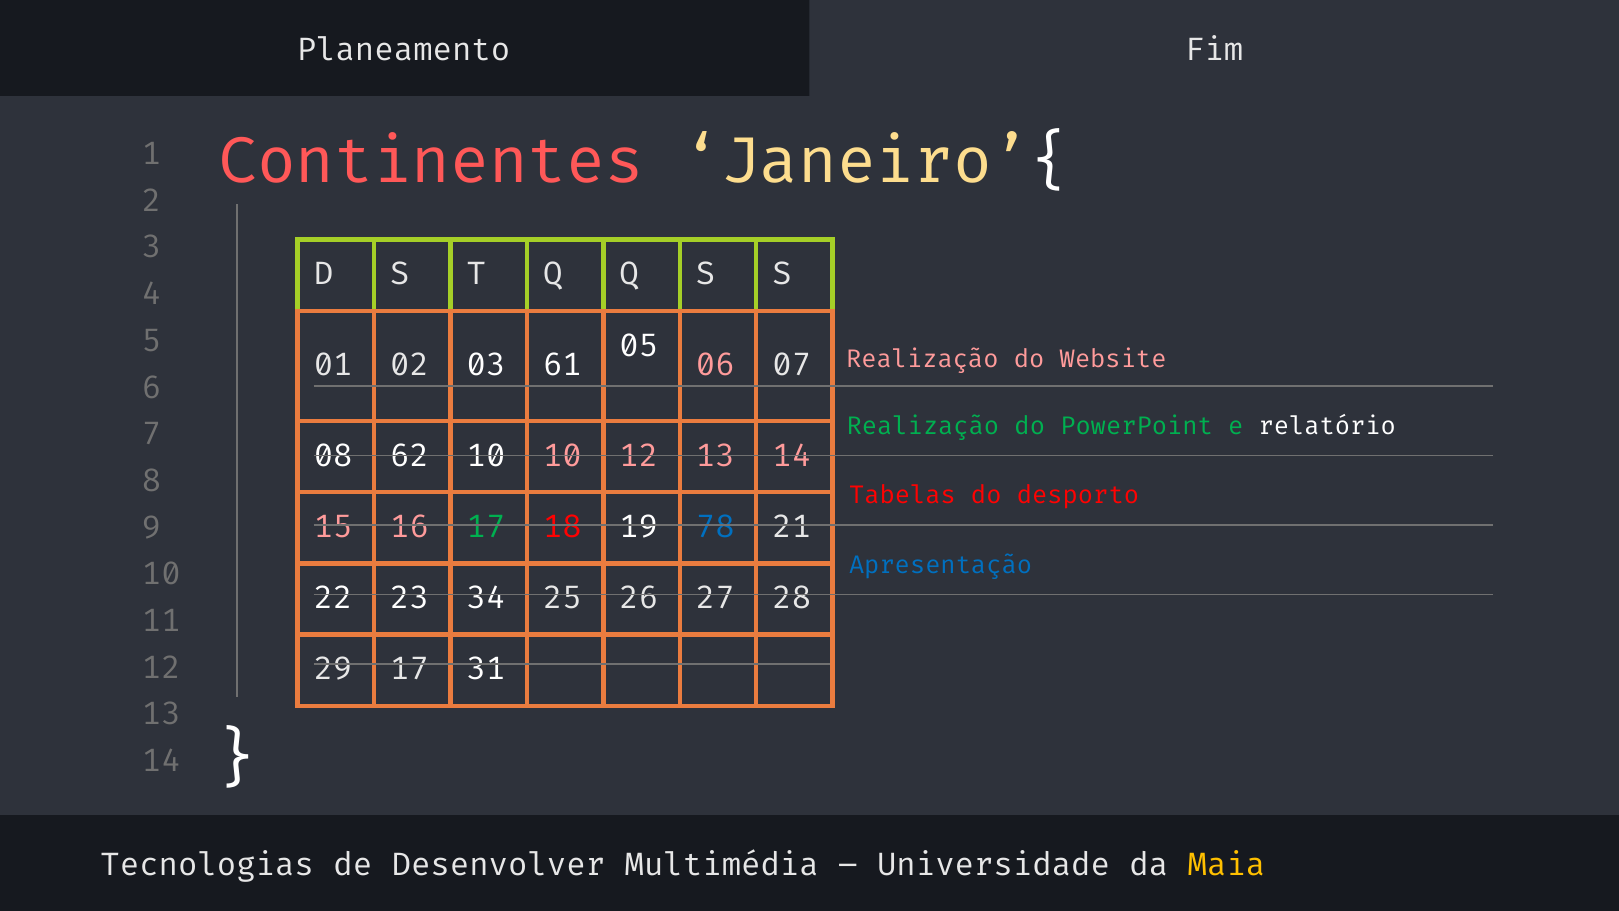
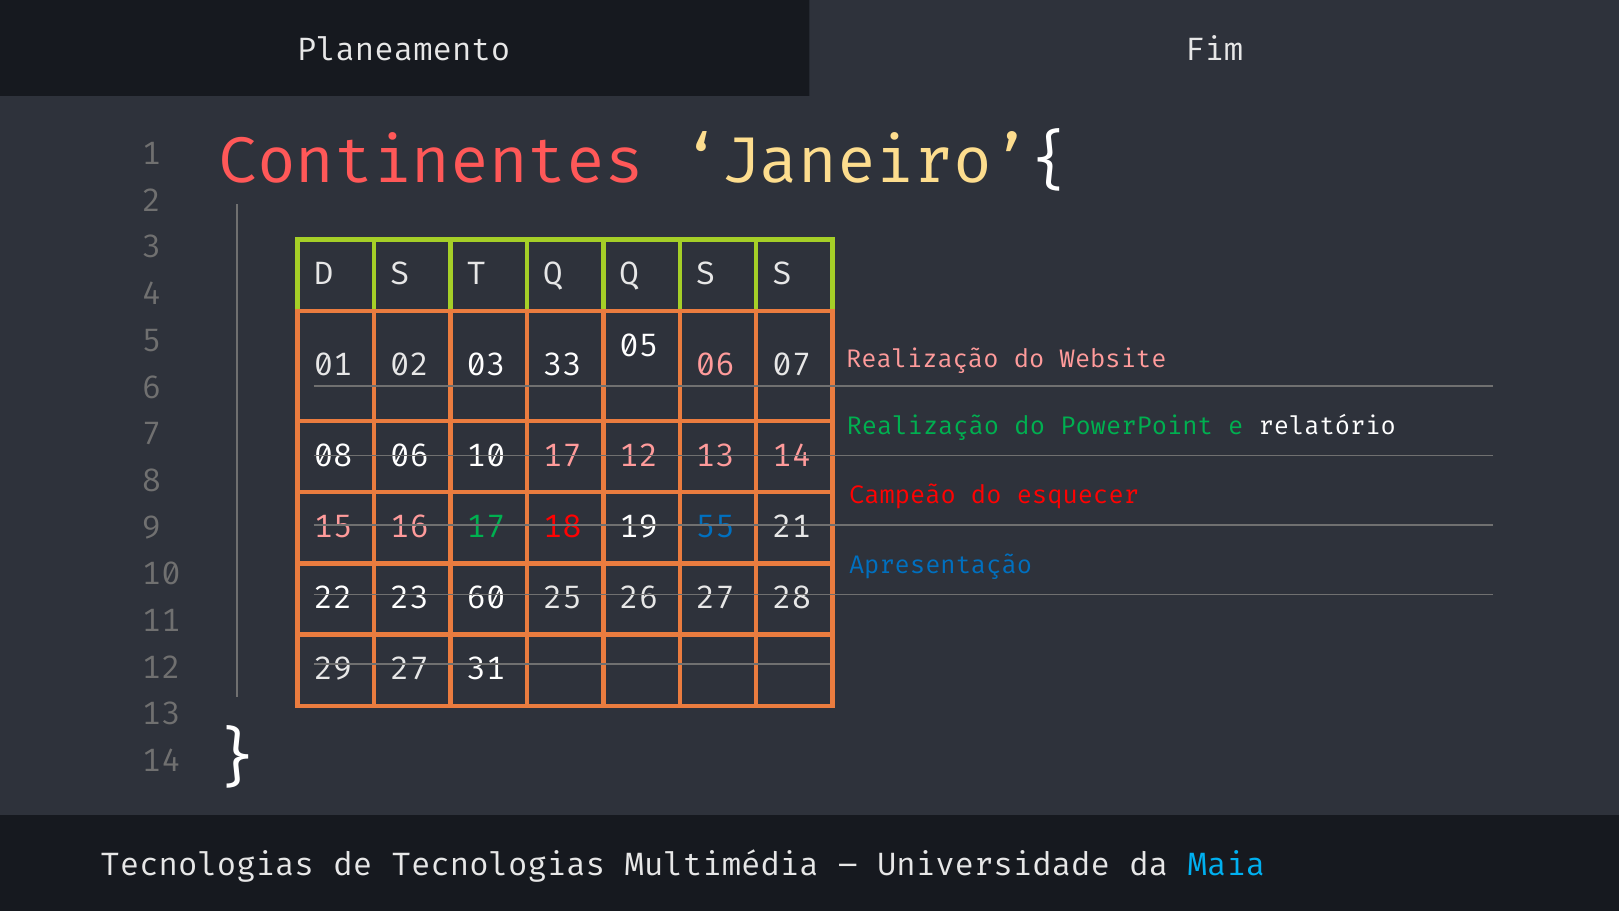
61: 61 -> 33
08 62: 62 -> 06
10 10: 10 -> 17
Tabelas: Tabelas -> Campeão
desporto: desporto -> esquecer
78: 78 -> 55
34: 34 -> 60
29 17: 17 -> 27
de Desenvolver: Desenvolver -> Tecnologias
Maia colour: yellow -> light blue
